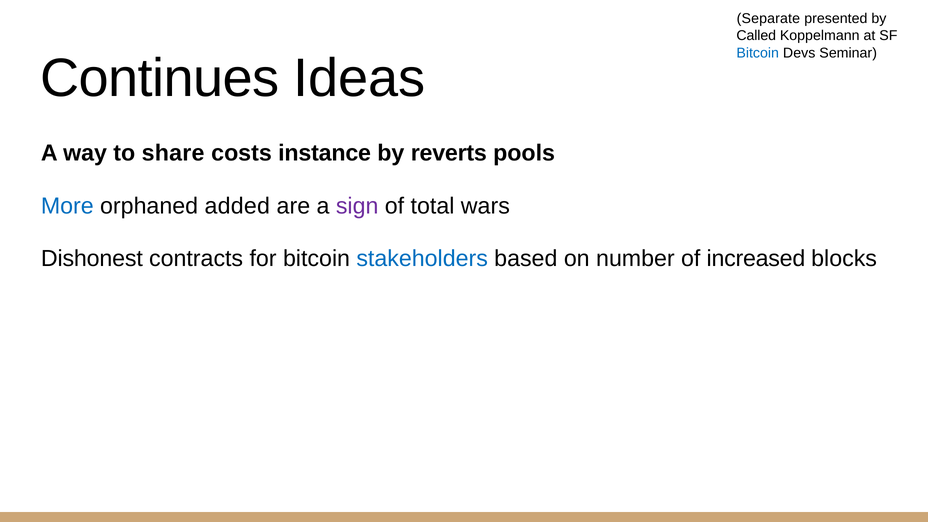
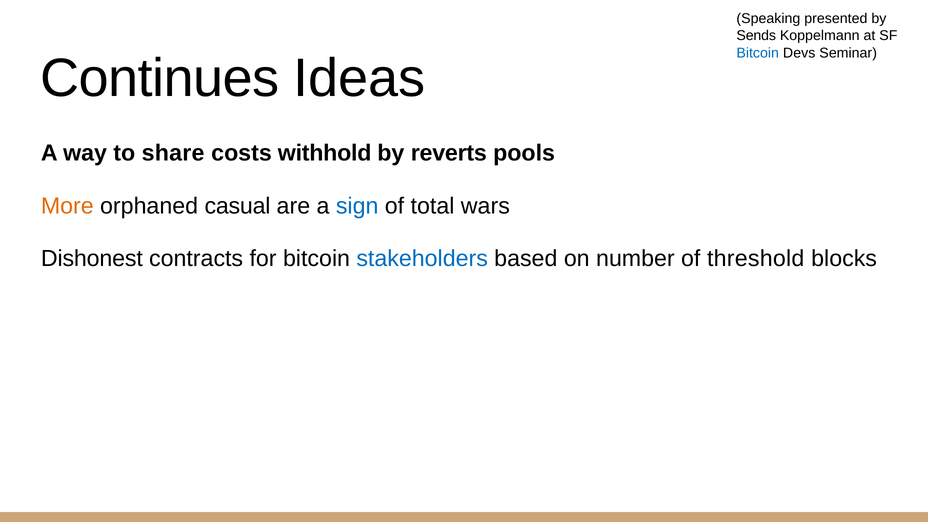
Separate: Separate -> Speaking
Called: Called -> Sends
instance: instance -> withhold
More colour: blue -> orange
added: added -> casual
sign colour: purple -> blue
increased: increased -> threshold
